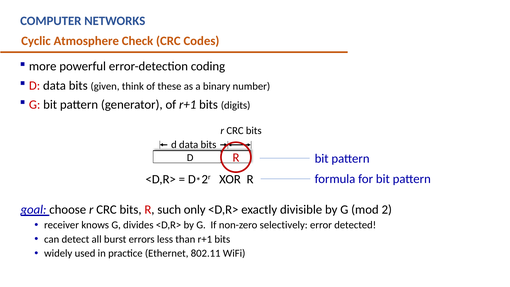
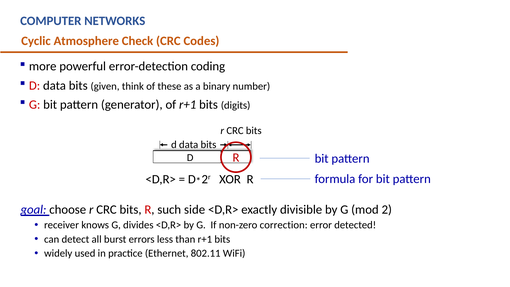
only: only -> side
selectively: selectively -> correction
